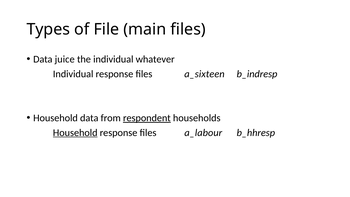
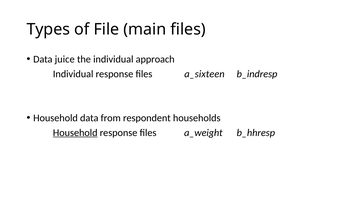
whatever: whatever -> approach
respondent underline: present -> none
a_labour: a_labour -> a_weight
